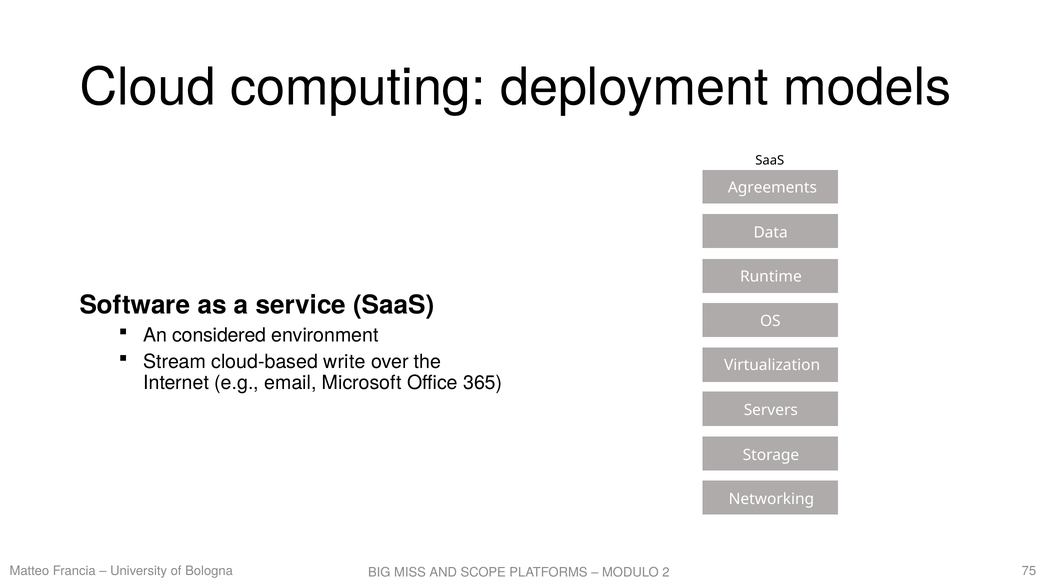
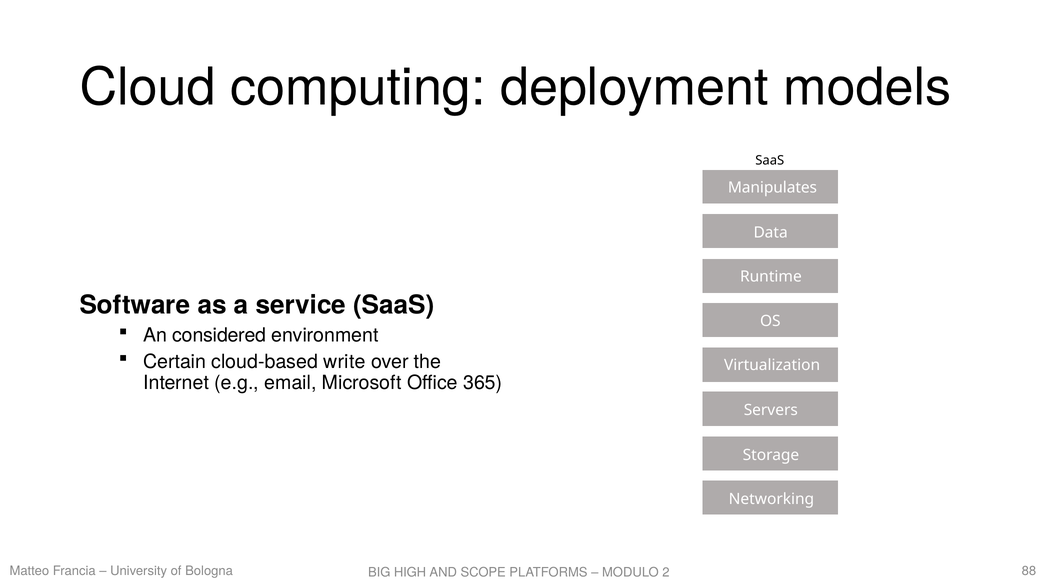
Agreements: Agreements -> Manipulates
Stream: Stream -> Certain
75: 75 -> 88
MISS: MISS -> HIGH
